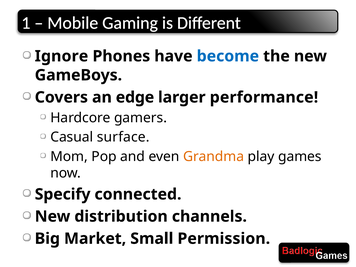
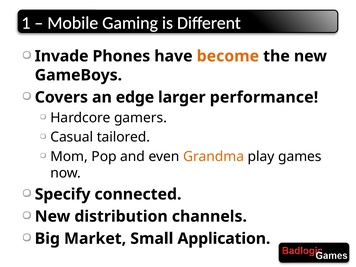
Ignore: Ignore -> Invade
become colour: blue -> orange
surface: surface -> tailored
Permission: Permission -> Application
